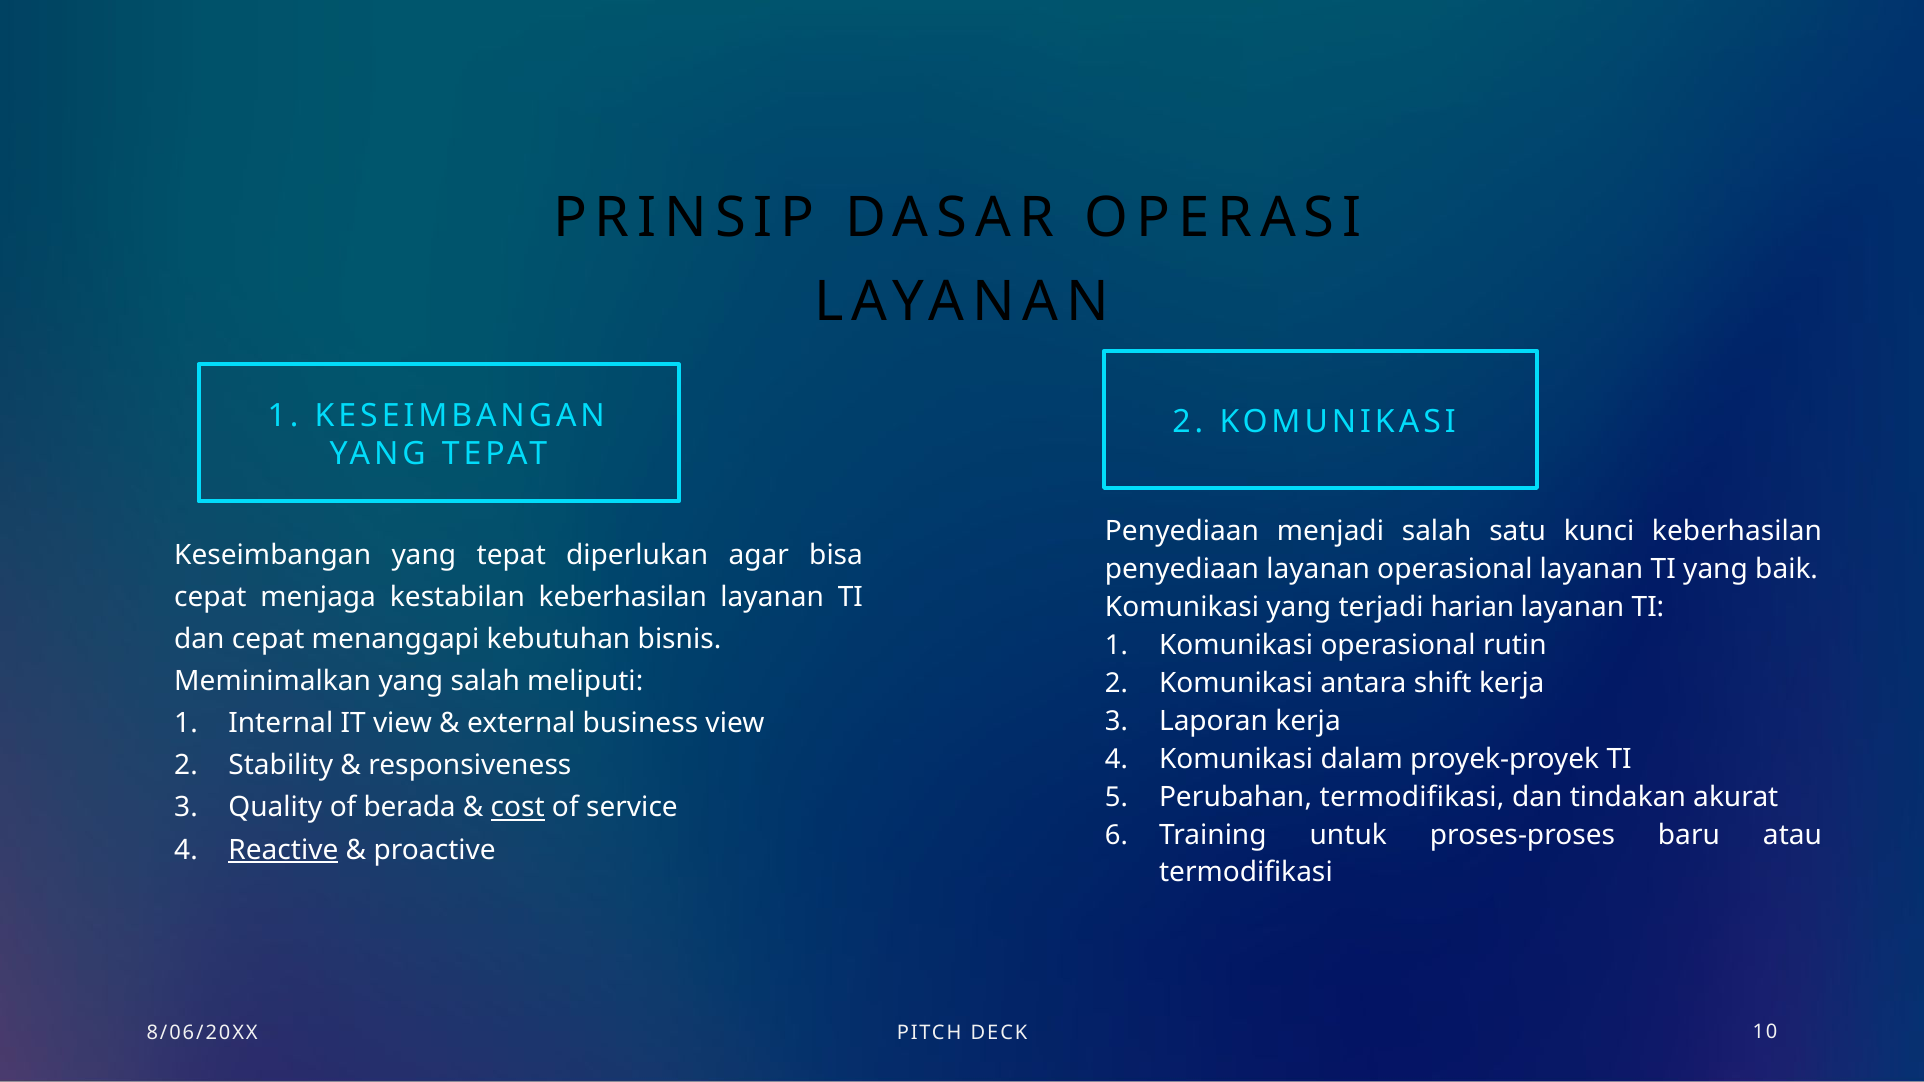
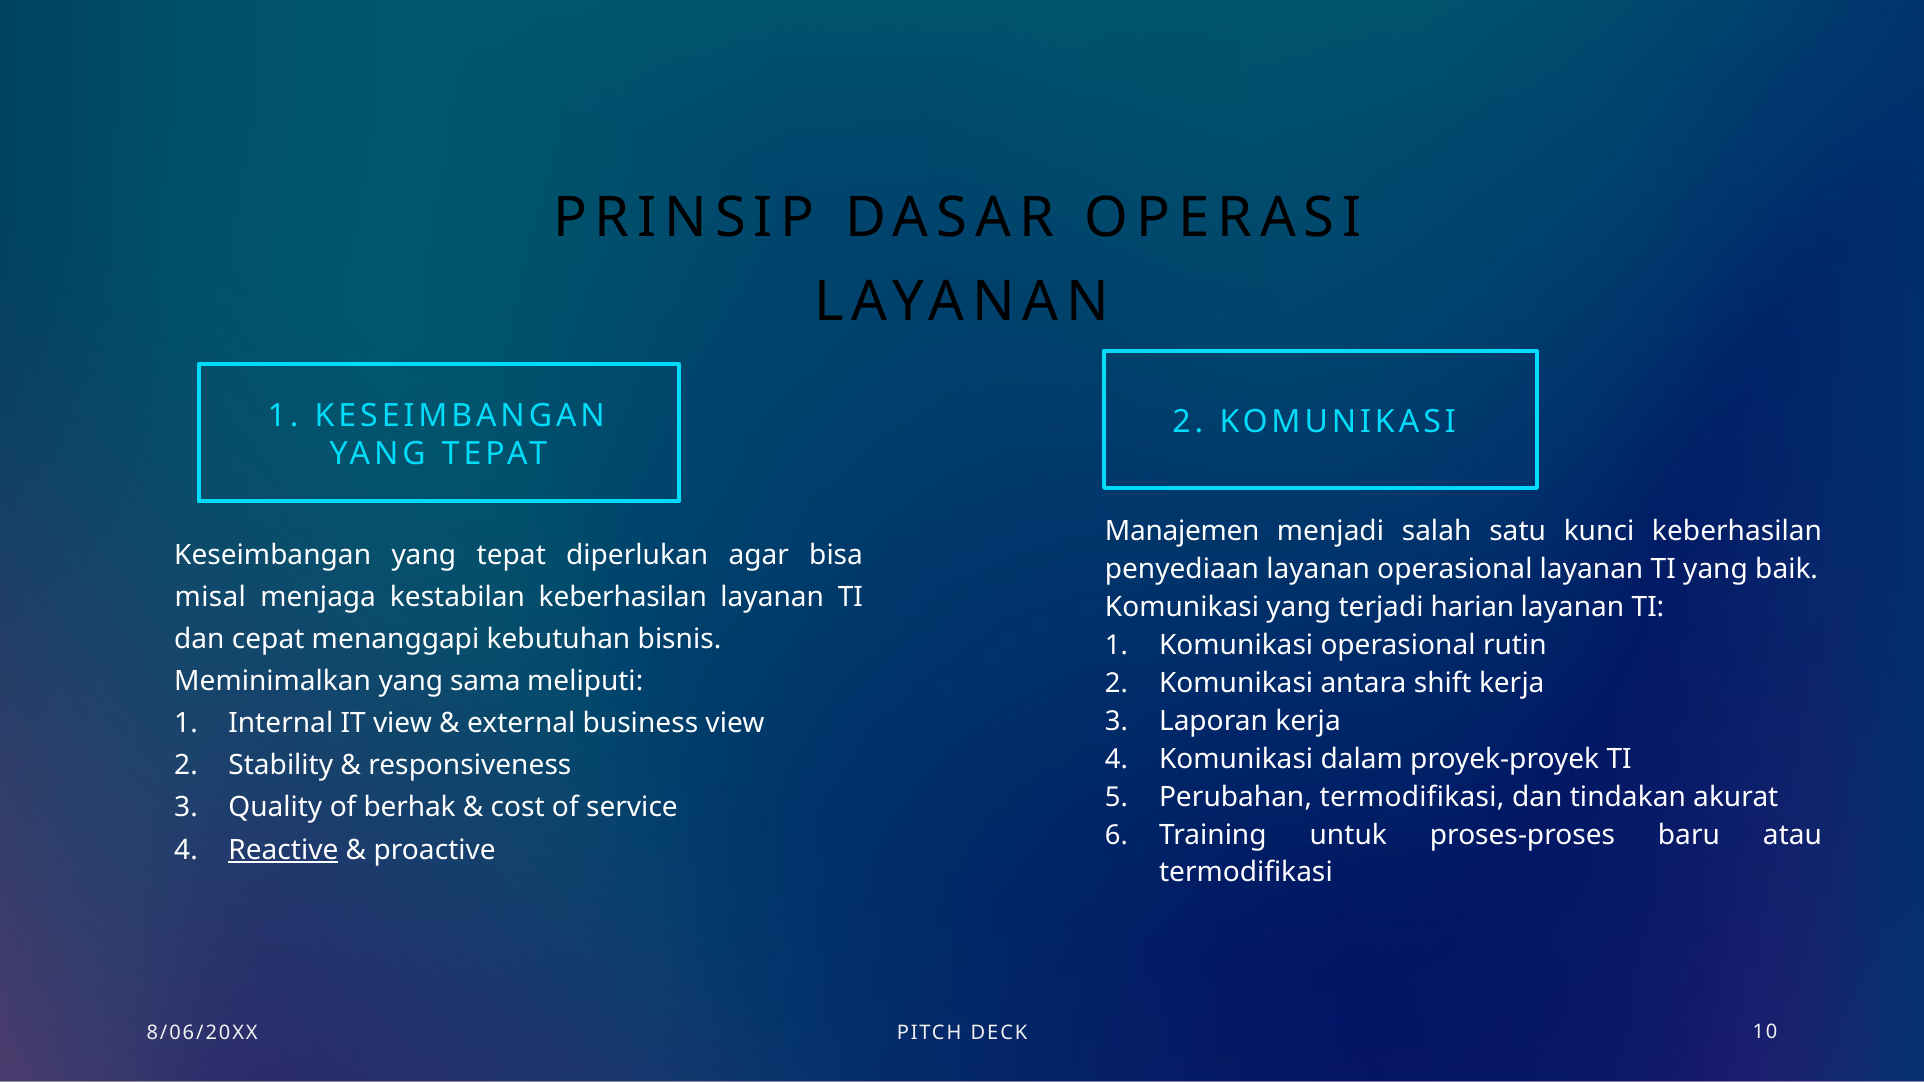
Penyediaan at (1182, 532): Penyediaan -> Manajemen
cepat at (210, 597): cepat -> misal
yang salah: salah -> sama
berada: berada -> berhak
cost underline: present -> none
